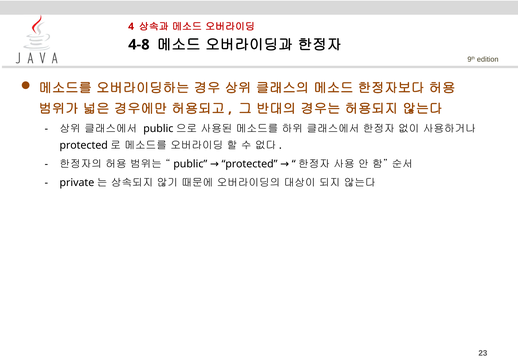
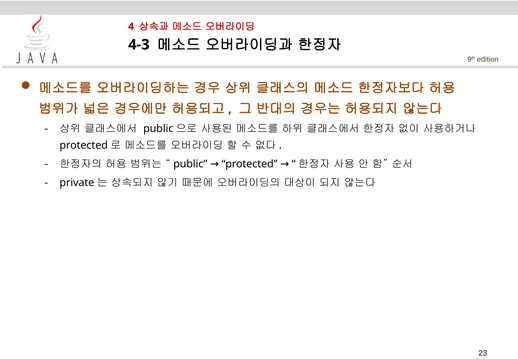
4-8: 4-8 -> 4-3
